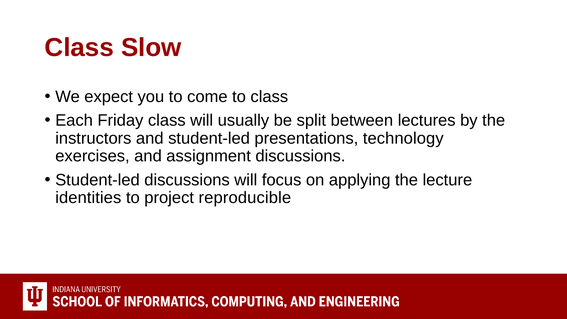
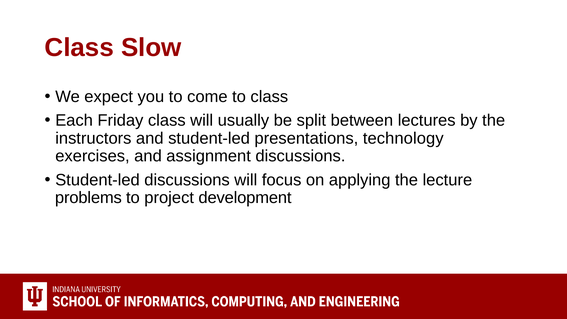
identities: identities -> problems
reproducible: reproducible -> development
